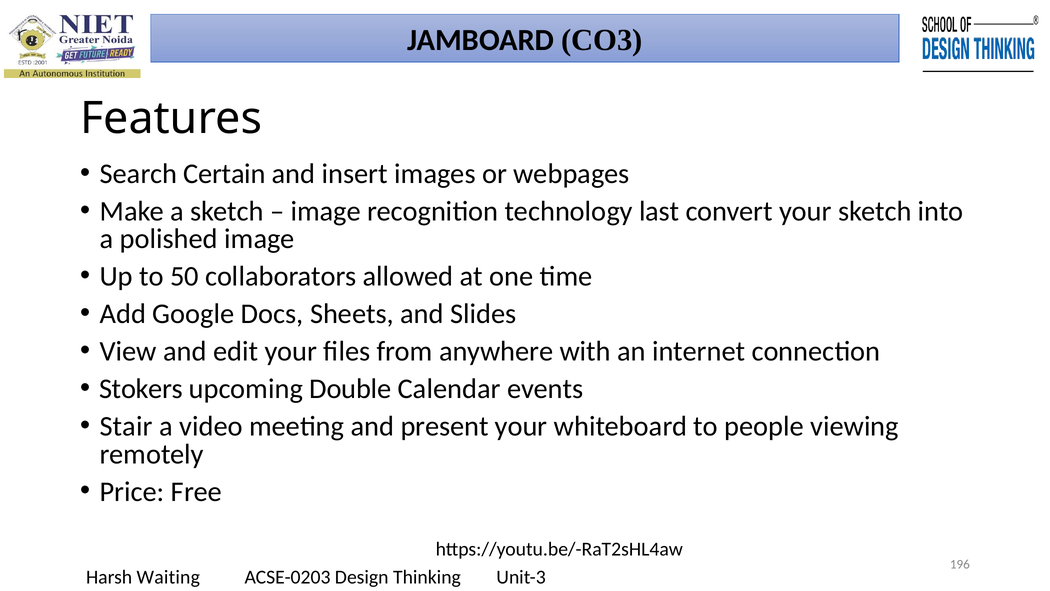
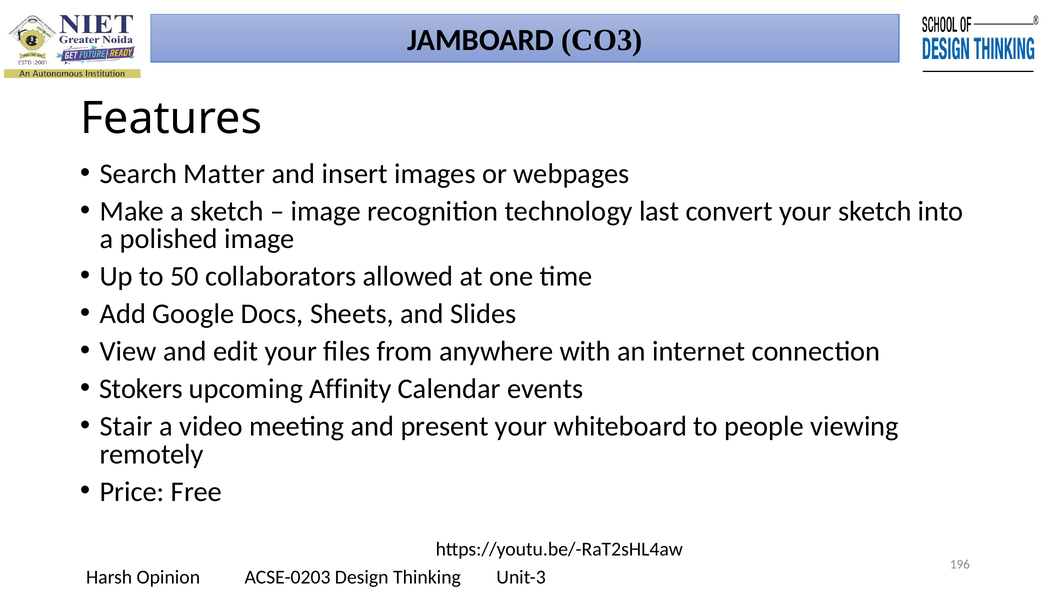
Certain: Certain -> Matter
Double: Double -> Affinity
Waiting: Waiting -> Opinion
